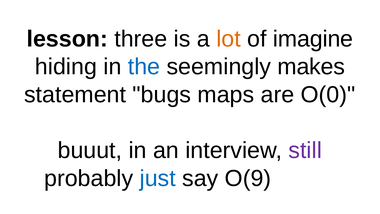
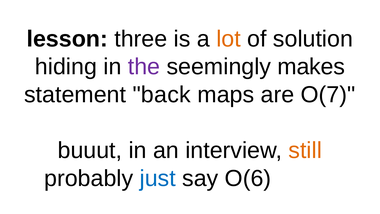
imagine: imagine -> solution
the colour: blue -> purple
bugs: bugs -> back
O(0: O(0 -> O(7
still colour: purple -> orange
O(9: O(9 -> O(6
